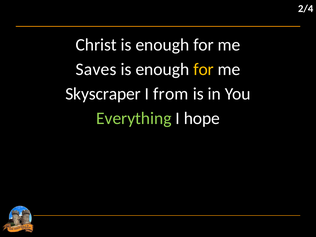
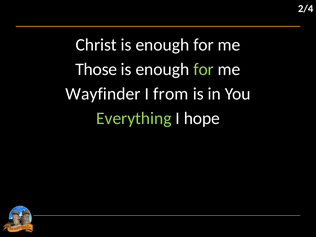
Saves: Saves -> Those
for at (204, 69) colour: yellow -> light green
Skyscraper: Skyscraper -> Wayfinder
